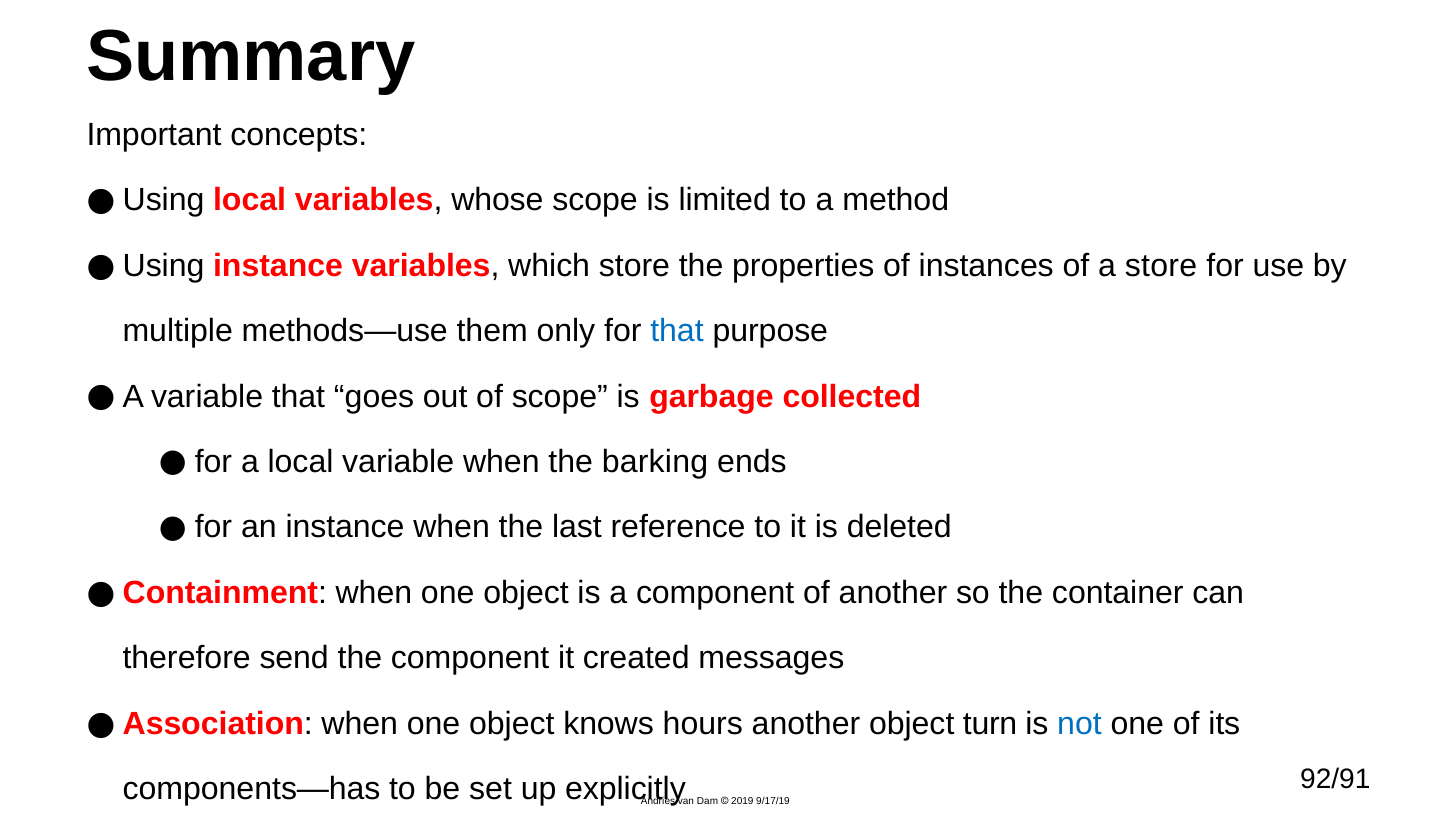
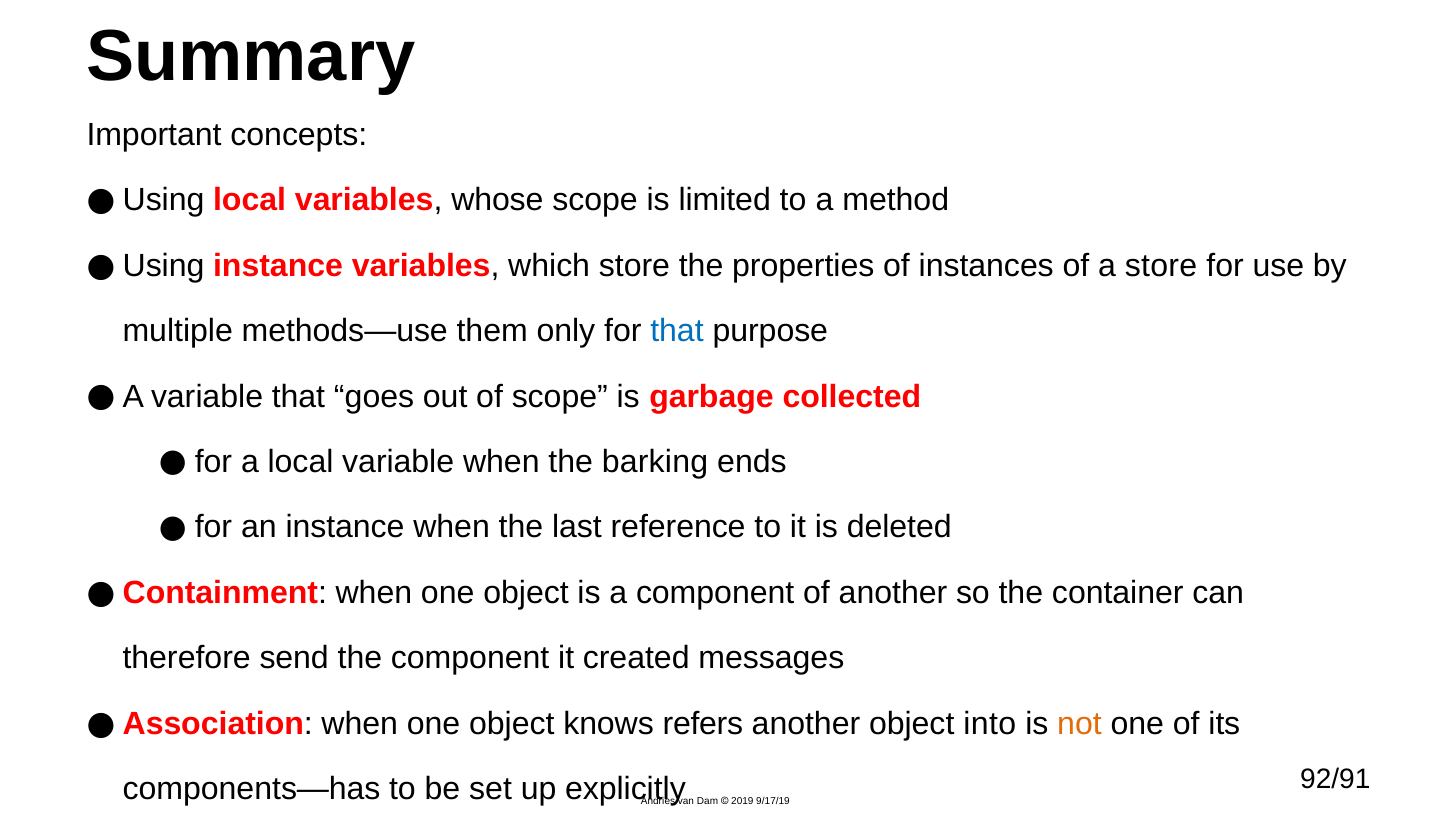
hours: hours -> refers
turn: turn -> into
not colour: blue -> orange
